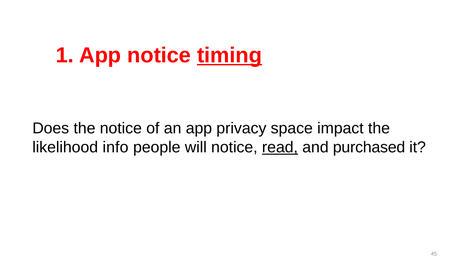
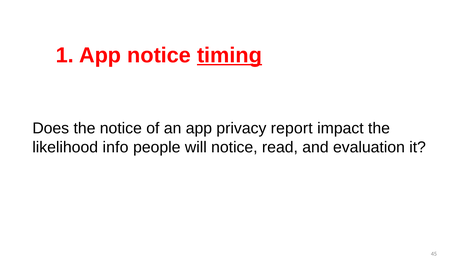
space: space -> report
read underline: present -> none
purchased: purchased -> evaluation
